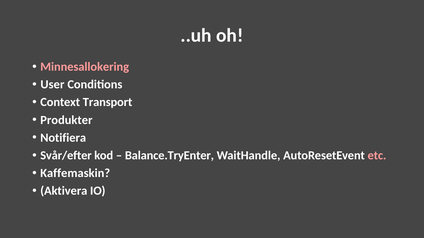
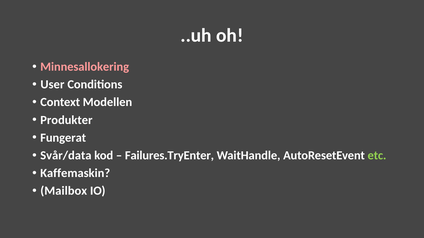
Transport: Transport -> Modellen
Notifiera: Notifiera -> Fungerat
Svår/efter: Svår/efter -> Svår/data
Balance.TryEnter: Balance.TryEnter -> Failures.TryEnter
etc colour: pink -> light green
Aktivera: Aktivera -> Mailbox
